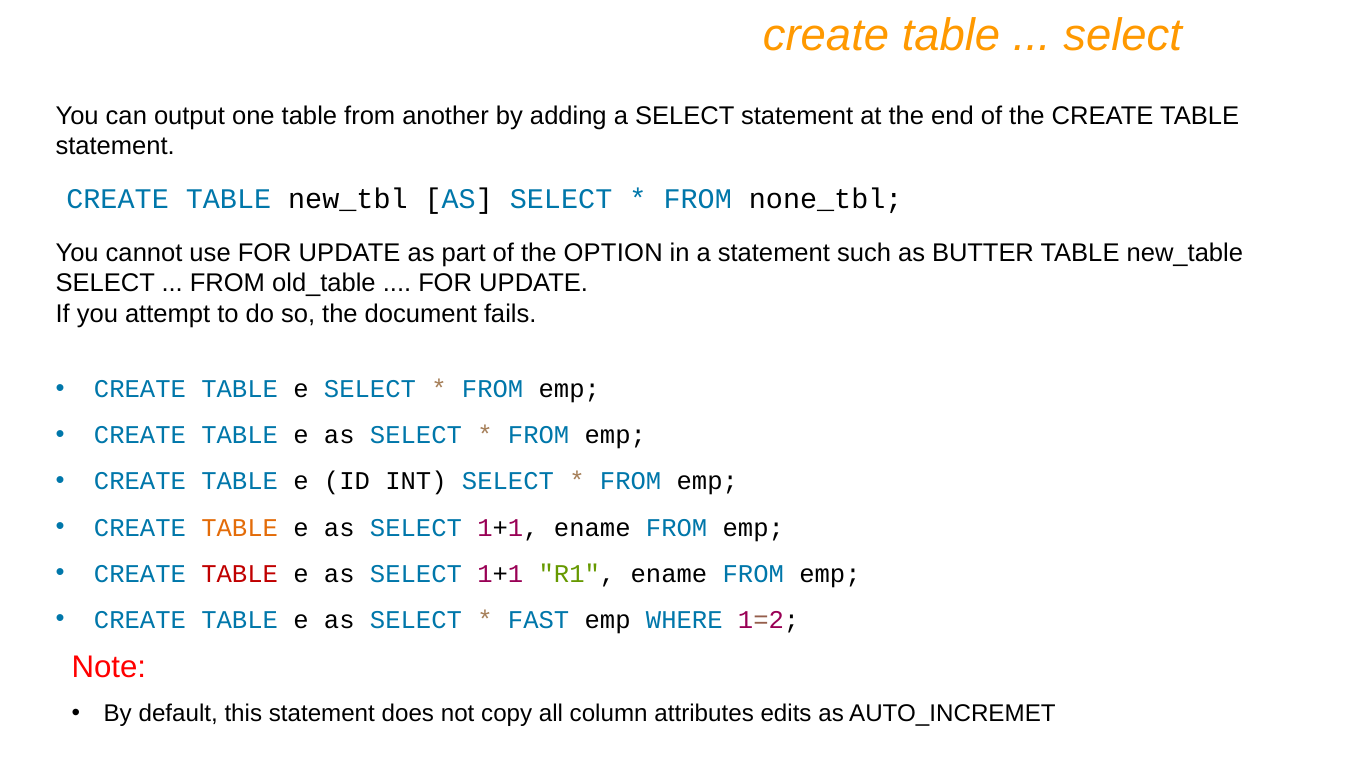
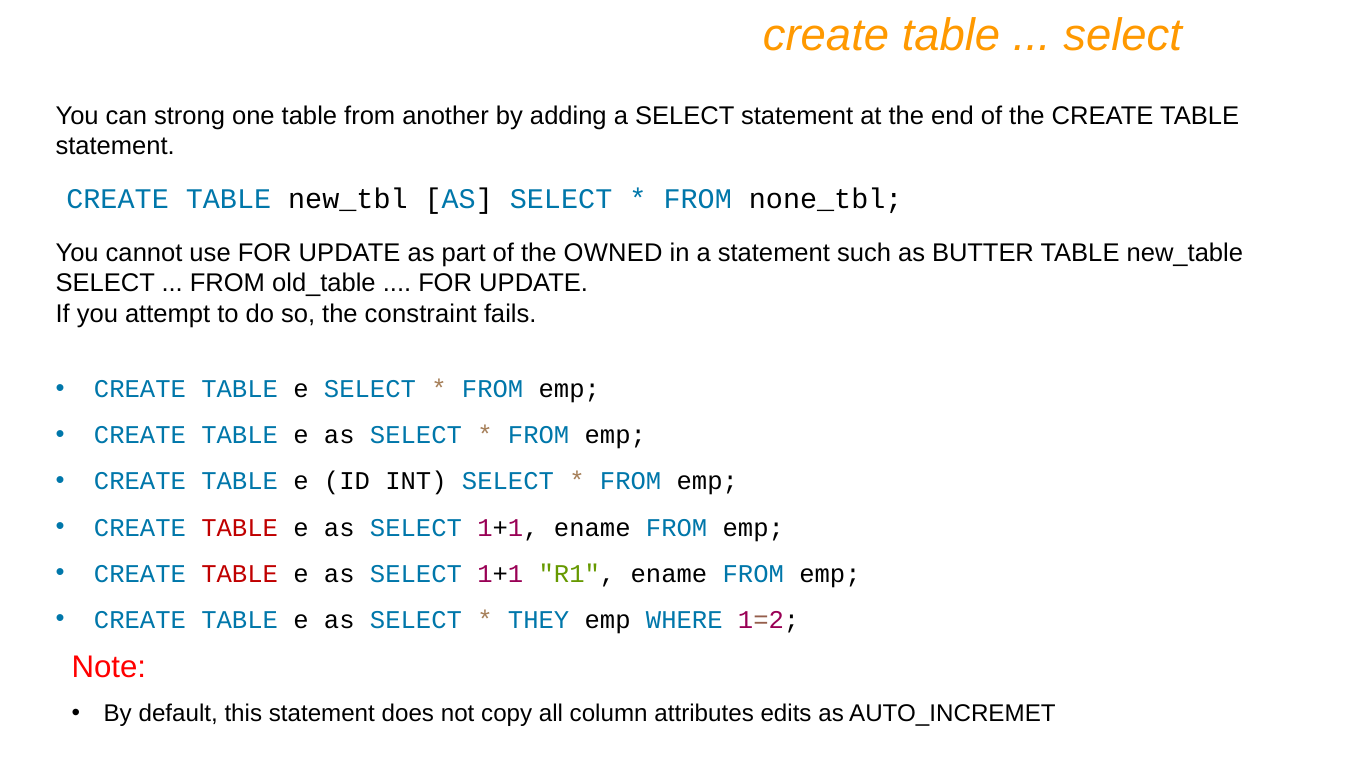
output: output -> strong
OPTION: OPTION -> OWNED
document: document -> constraint
TABLE at (240, 527) colour: orange -> red
FAST: FAST -> THEY
